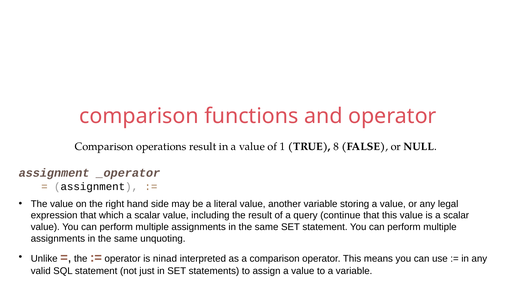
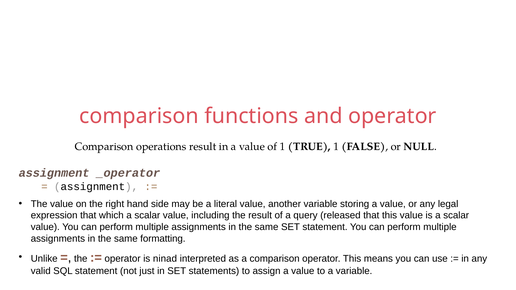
TRUE 8: 8 -> 1
continue: continue -> released
unquoting: unquoting -> formatting
